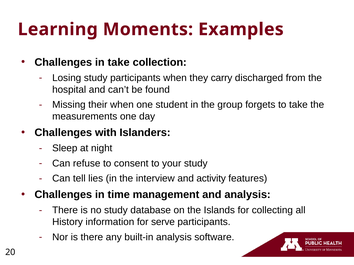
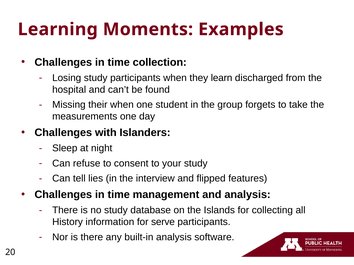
take at (119, 62): take -> time
carry: carry -> learn
activity: activity -> flipped
